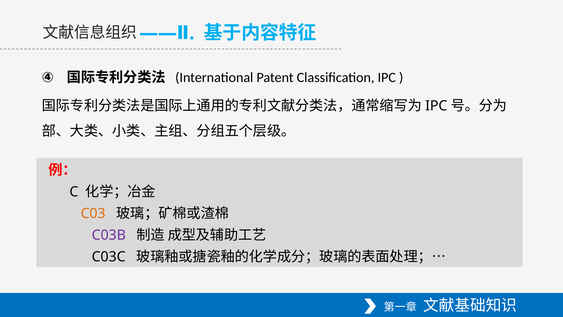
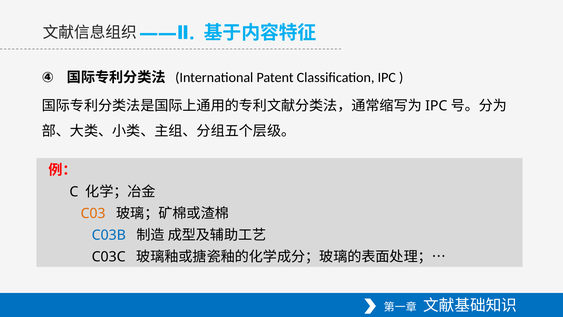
C03B colour: purple -> blue
